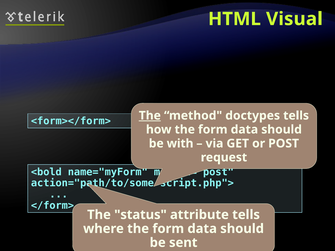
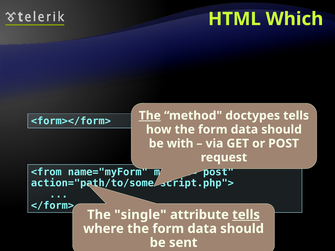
Visual: Visual -> Which
<bold: <bold -> <from
status: status -> single
tells at (246, 215) underline: none -> present
